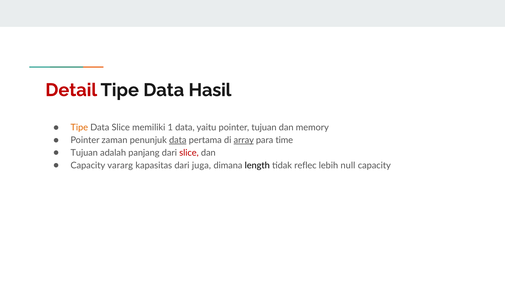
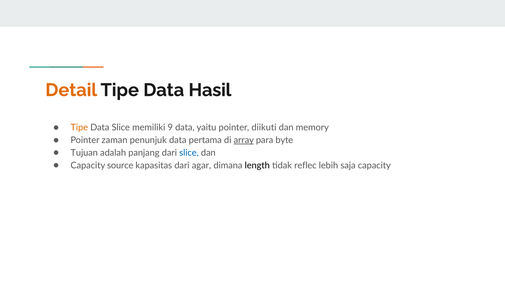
Detail colour: red -> orange
1: 1 -> 9
pointer tujuan: tujuan -> diikuti
data at (178, 140) underline: present -> none
time: time -> byte
slice at (189, 153) colour: red -> blue
vararg: vararg -> source
juga: juga -> agar
null: null -> saja
